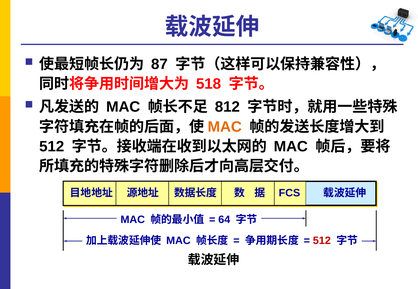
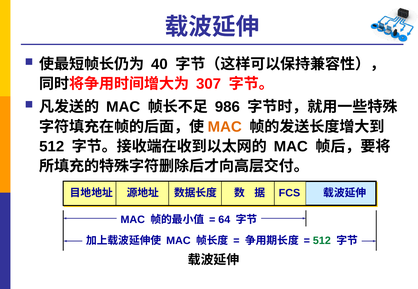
87: 87 -> 40
518: 518 -> 307
812: 812 -> 986
512 at (322, 241) colour: red -> green
